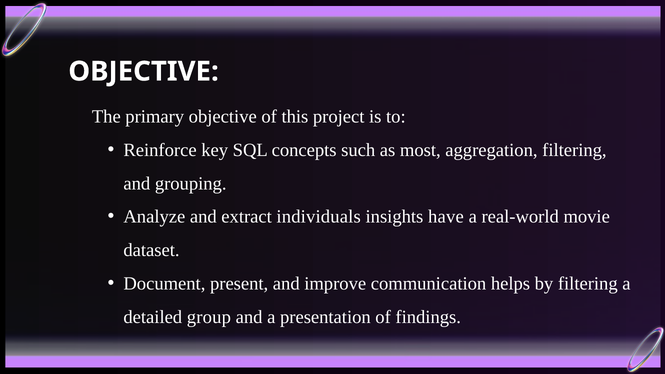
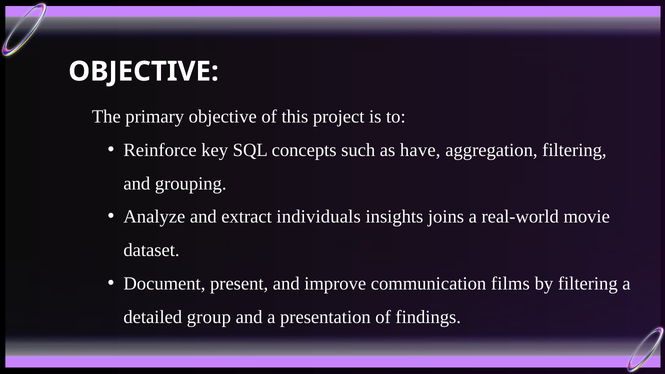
most: most -> have
have: have -> joins
helps: helps -> films
